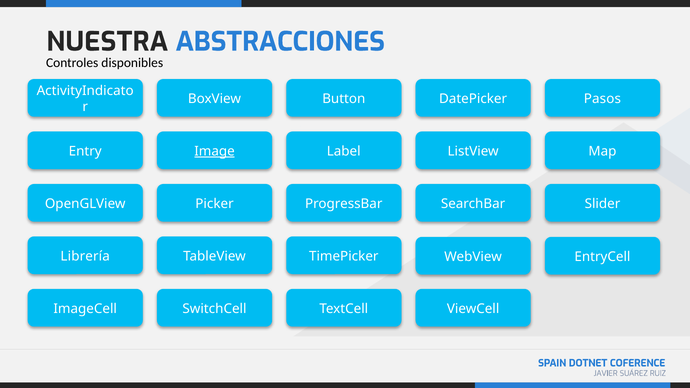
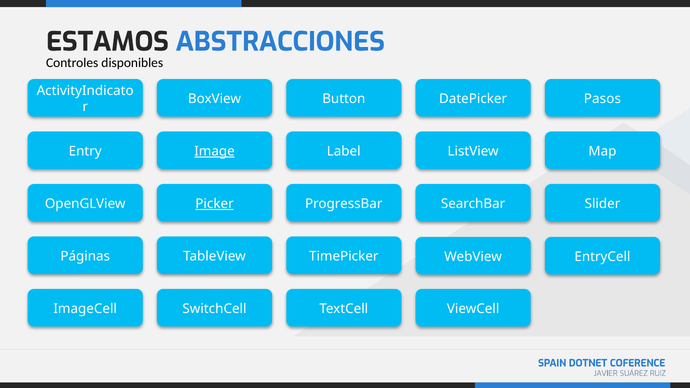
NUESTRA: NUESTRA -> ESTAMOS
Picker underline: none -> present
Librería: Librería -> Páginas
